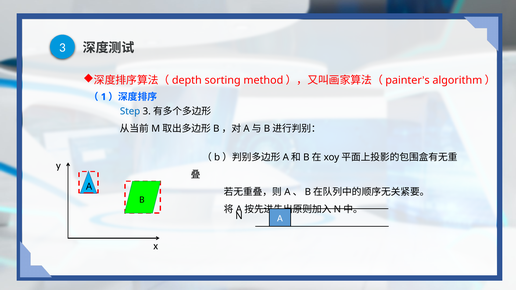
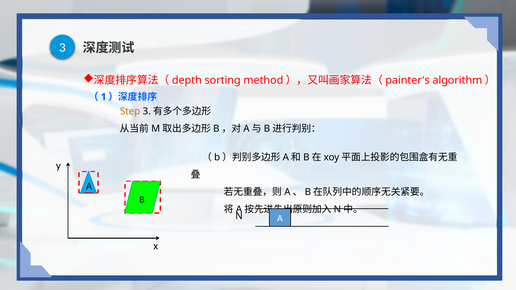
Step colour: blue -> orange
